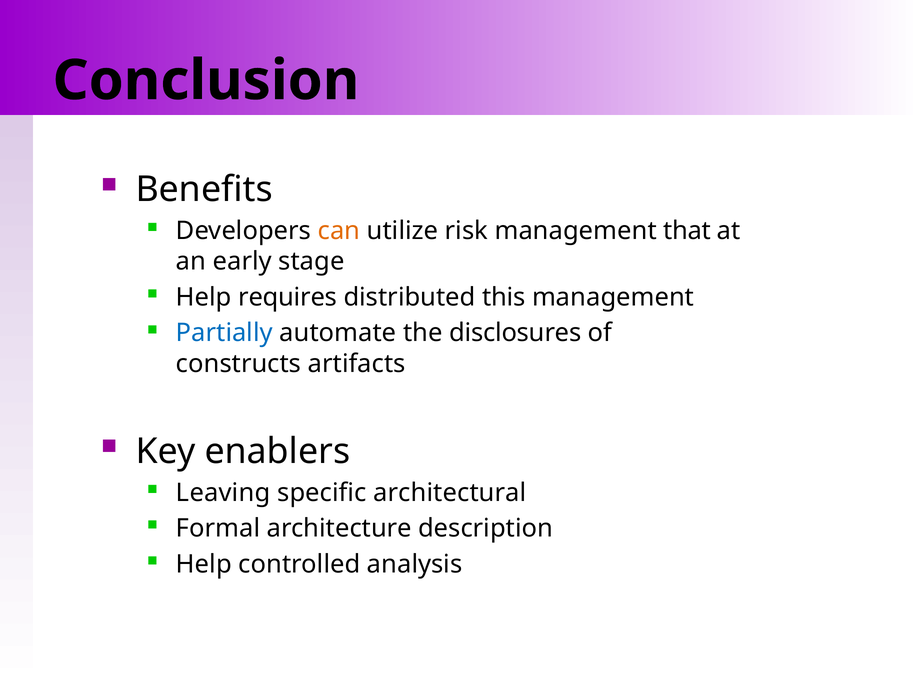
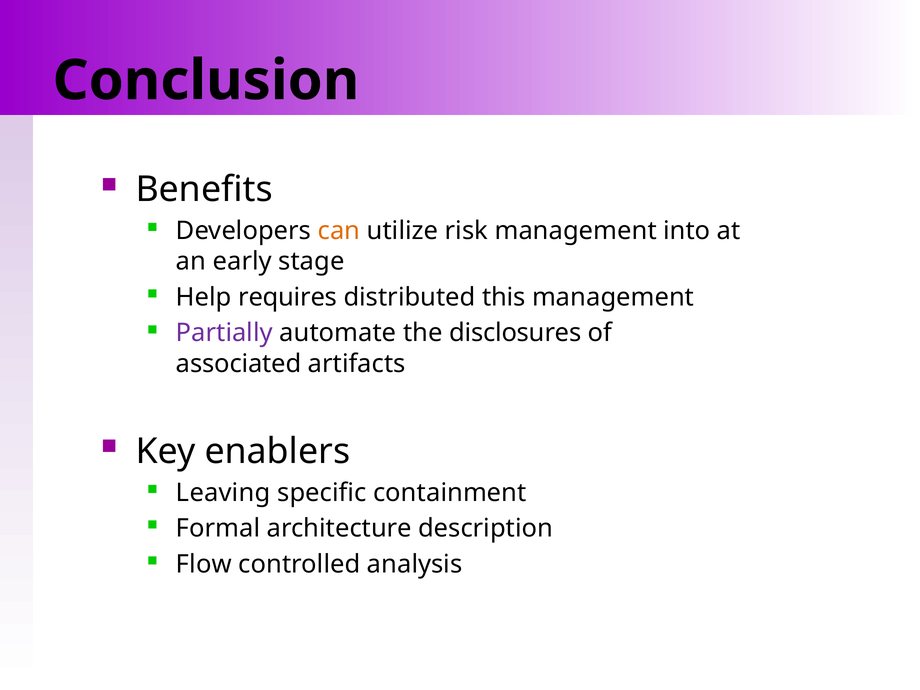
that: that -> into
Partially colour: blue -> purple
constructs: constructs -> associated
architectural: architectural -> containment
Help at (204, 564): Help -> Flow
